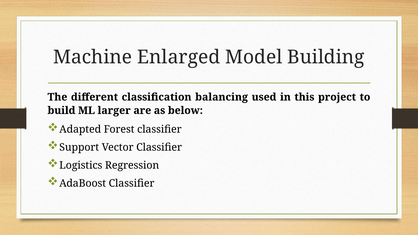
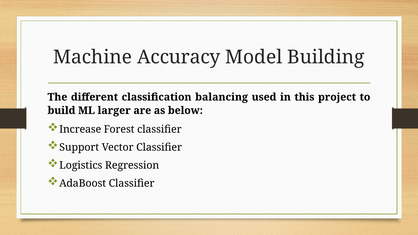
Enlarged: Enlarged -> Accuracy
Adapted: Adapted -> Increase
